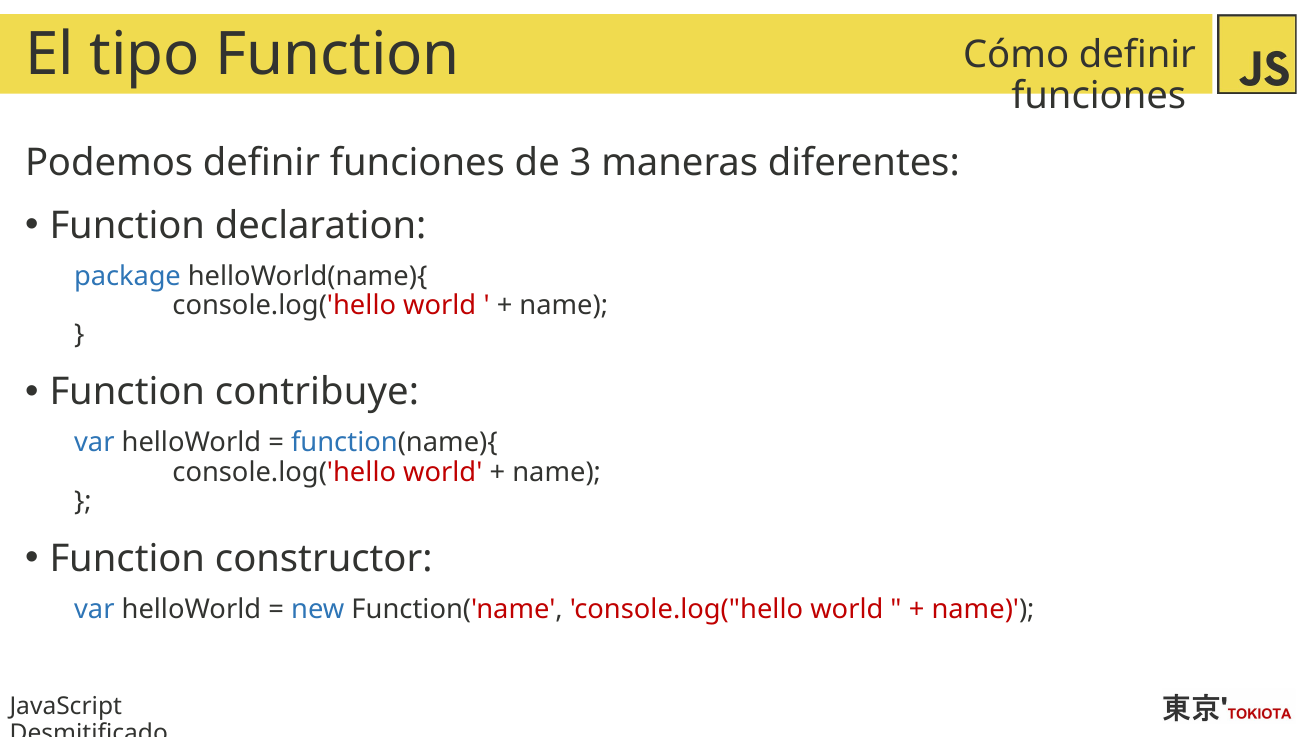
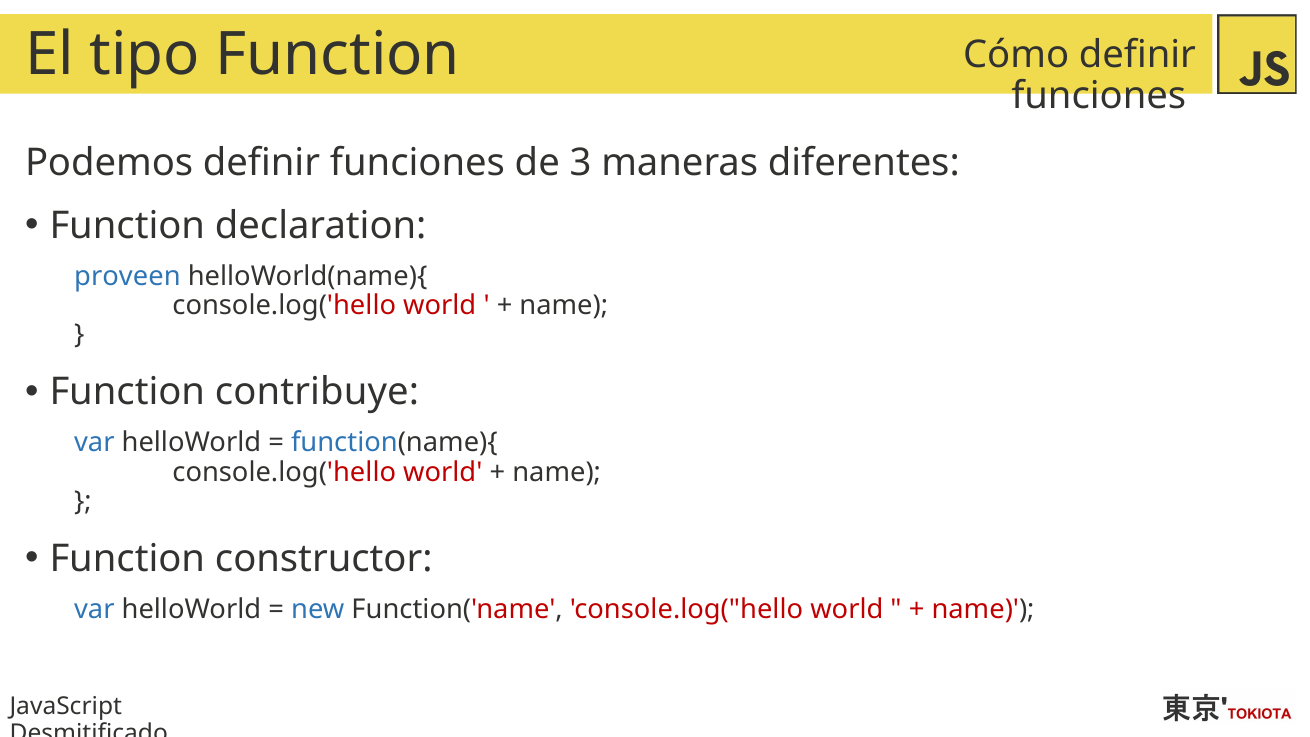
package: package -> proveen
